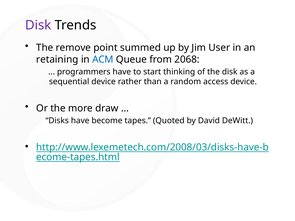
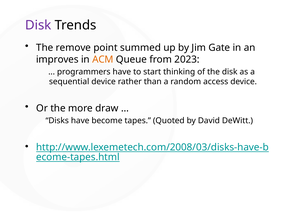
User: User -> Gate
retaining: retaining -> improves
ACM colour: blue -> orange
2068: 2068 -> 2023
